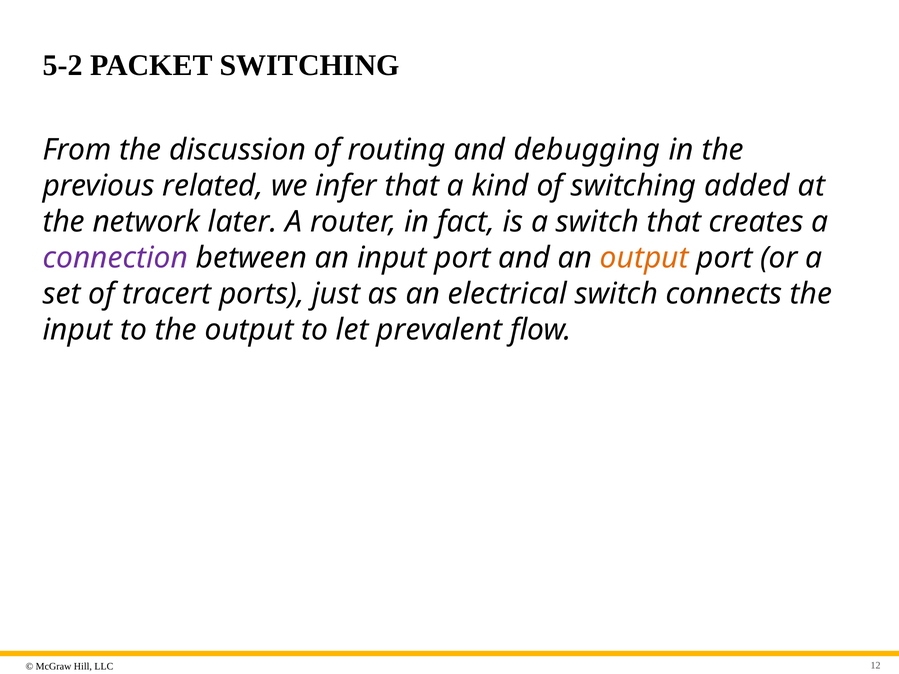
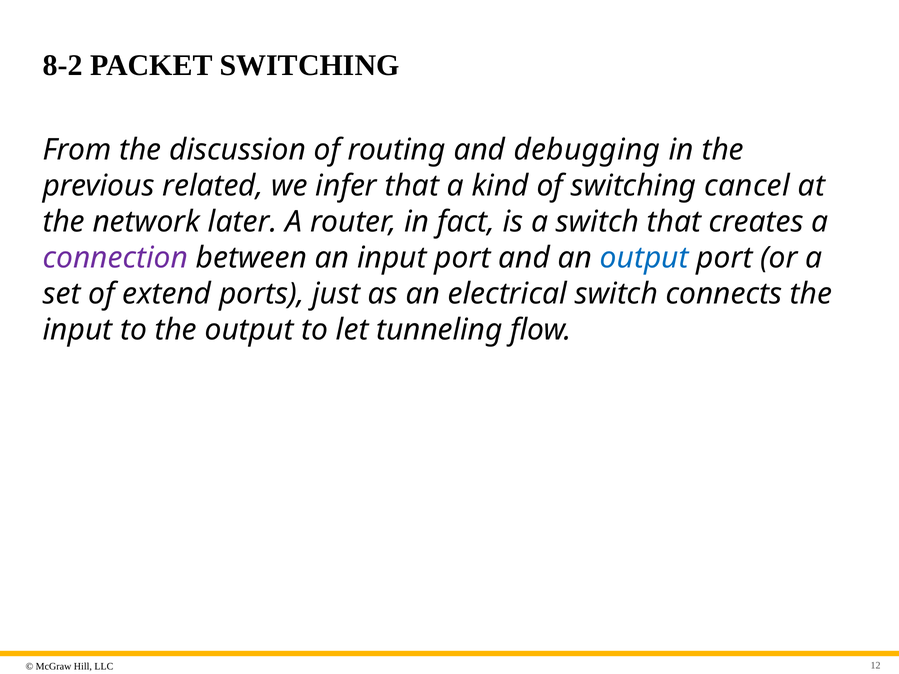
5-2: 5-2 -> 8-2
added: added -> cancel
output at (644, 258) colour: orange -> blue
tracert: tracert -> extend
prevalent: prevalent -> tunneling
